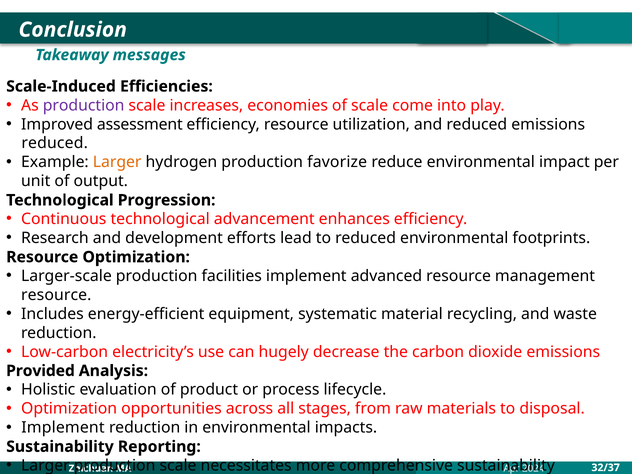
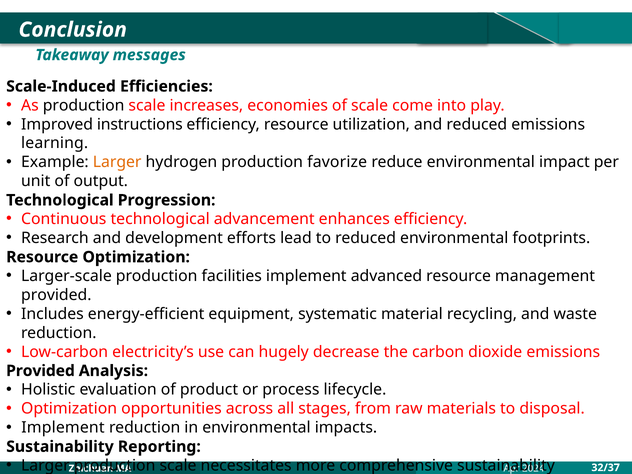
production at (84, 105) colour: purple -> black
Improved assessment: assessment -> instructions
reduced at (55, 143): reduced -> learning
resource at (56, 295): resource -> provided
